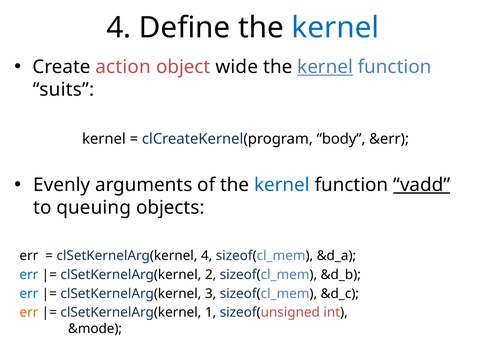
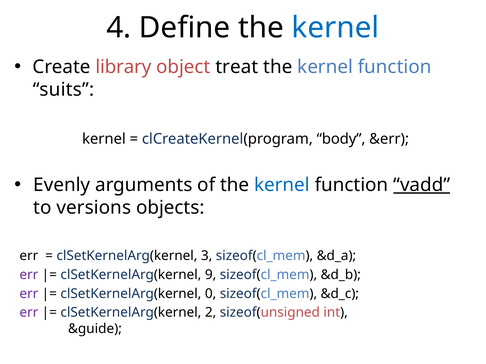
action: action -> library
wide: wide -> treat
kernel at (325, 67) underline: present -> none
queuing: queuing -> versions
clSetKernelArg(kernel 4: 4 -> 3
err at (29, 275) colour: blue -> purple
2: 2 -> 9
err at (29, 294) colour: blue -> purple
3: 3 -> 0
err at (29, 313) colour: orange -> purple
1: 1 -> 2
&mode: &mode -> &guide
